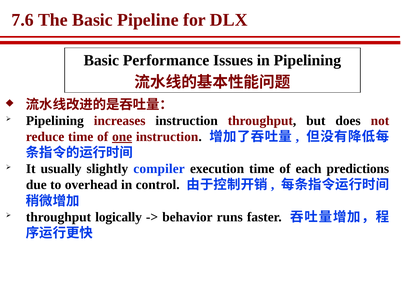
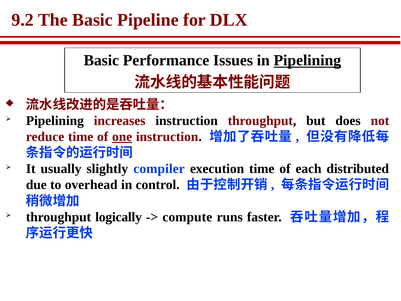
7.6: 7.6 -> 9.2
Pipelining at (307, 60) underline: none -> present
predictions: predictions -> distributed
behavior: behavior -> compute
